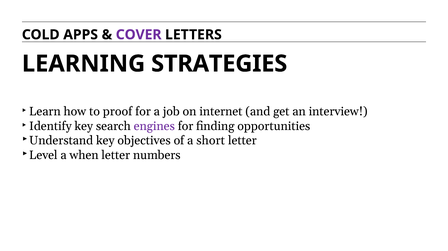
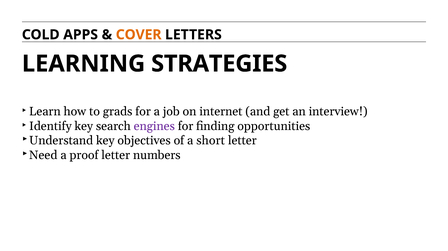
COVER colour: purple -> orange
proof: proof -> grads
Level: Level -> Need
when: when -> proof
